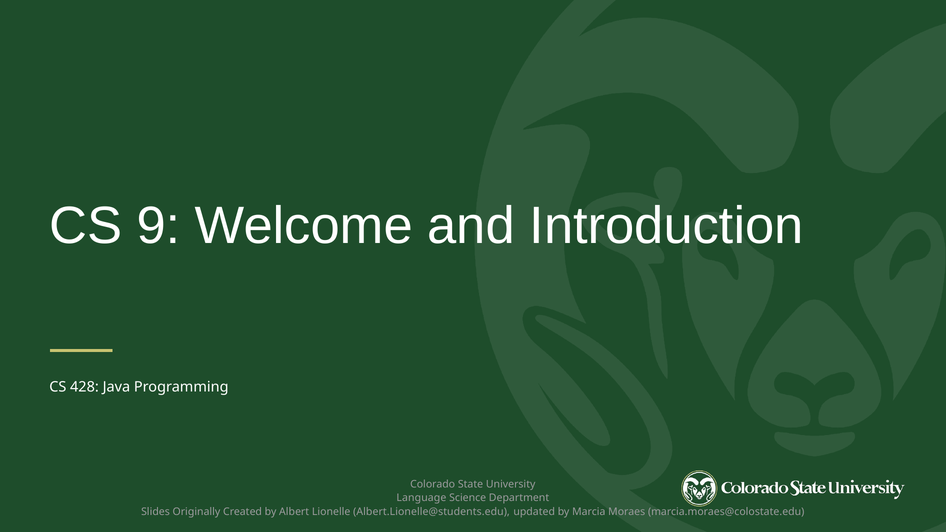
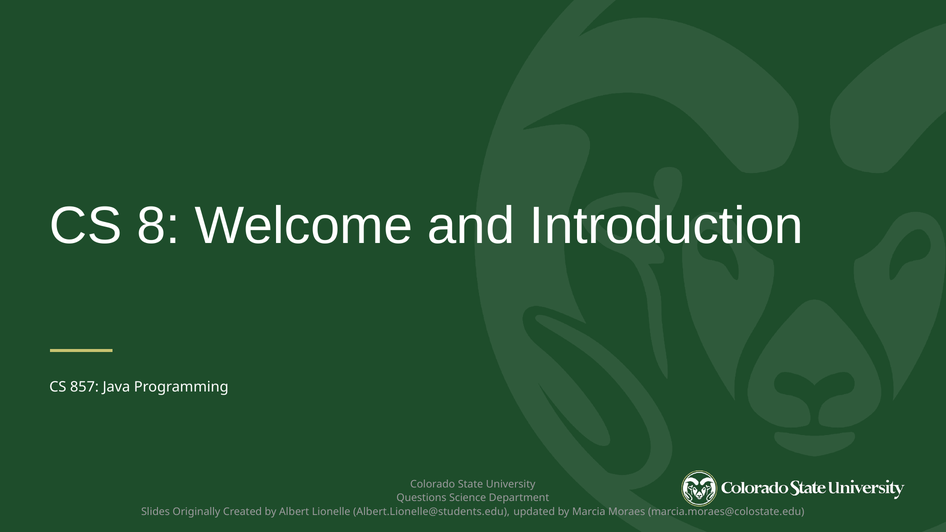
9: 9 -> 8
428: 428 -> 857
Language: Language -> Questions
